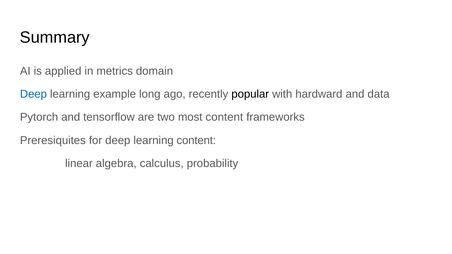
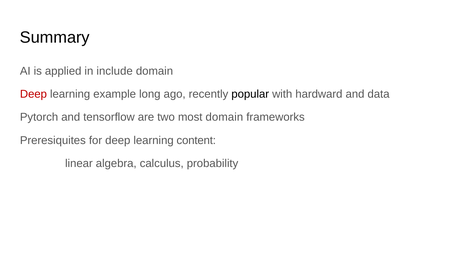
metrics: metrics -> include
Deep at (33, 94) colour: blue -> red
most content: content -> domain
